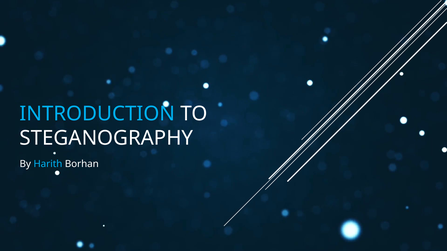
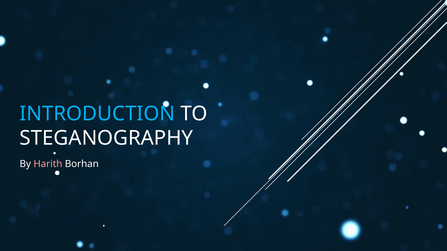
Harith colour: light blue -> pink
